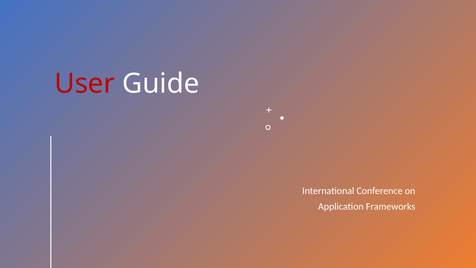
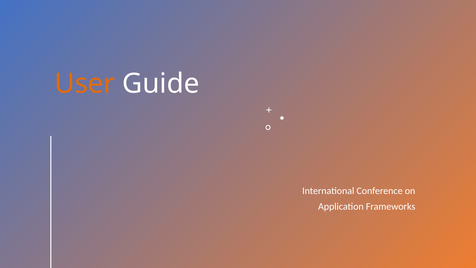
User colour: red -> orange
